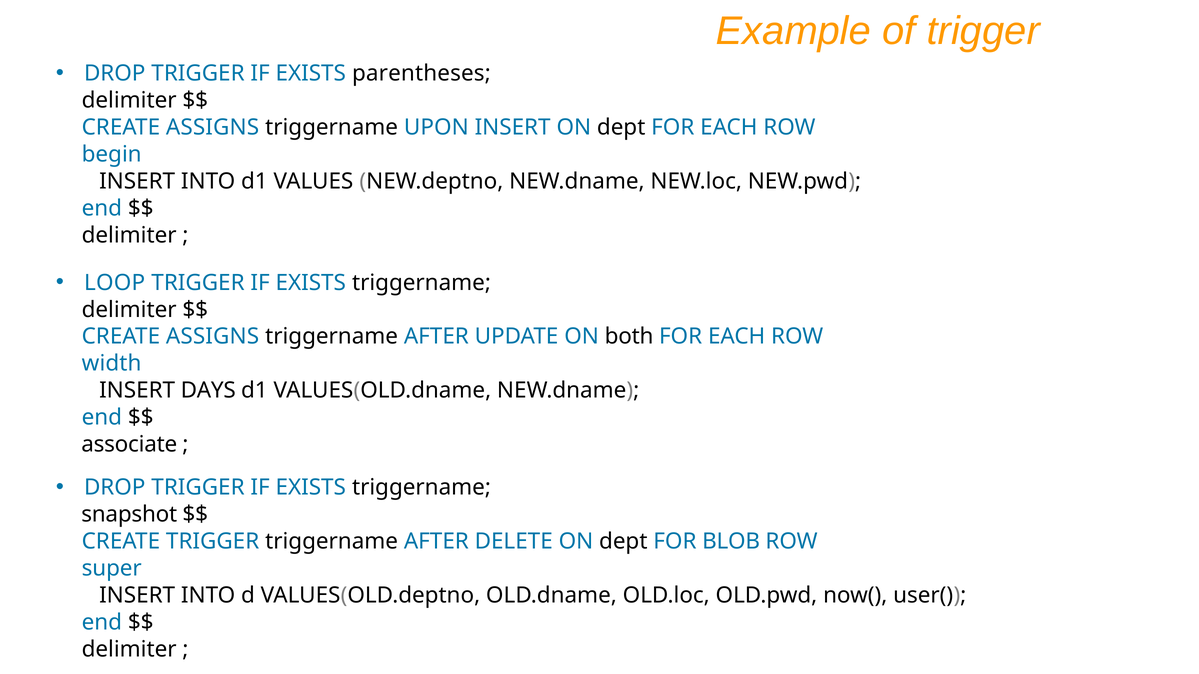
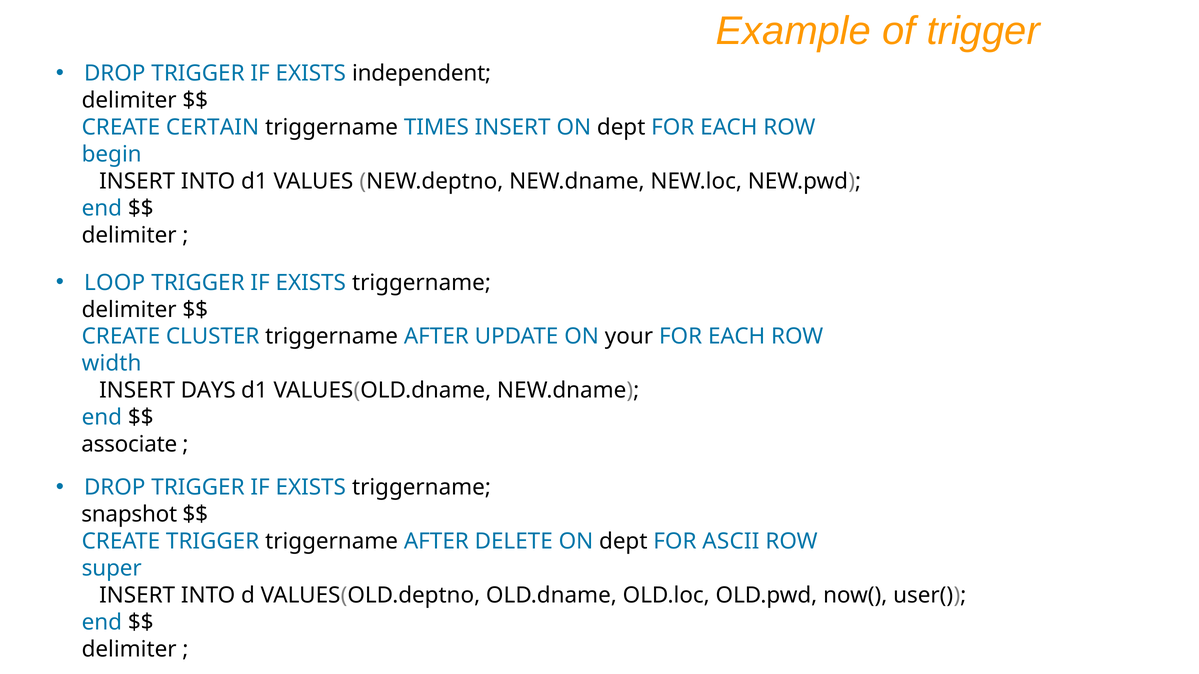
parentheses: parentheses -> independent
ASSIGNS at (213, 127): ASSIGNS -> CERTAIN
UPON: UPON -> TIMES
ASSIGNS at (213, 337): ASSIGNS -> CLUSTER
both: both -> your
BLOB: BLOB -> ASCII
